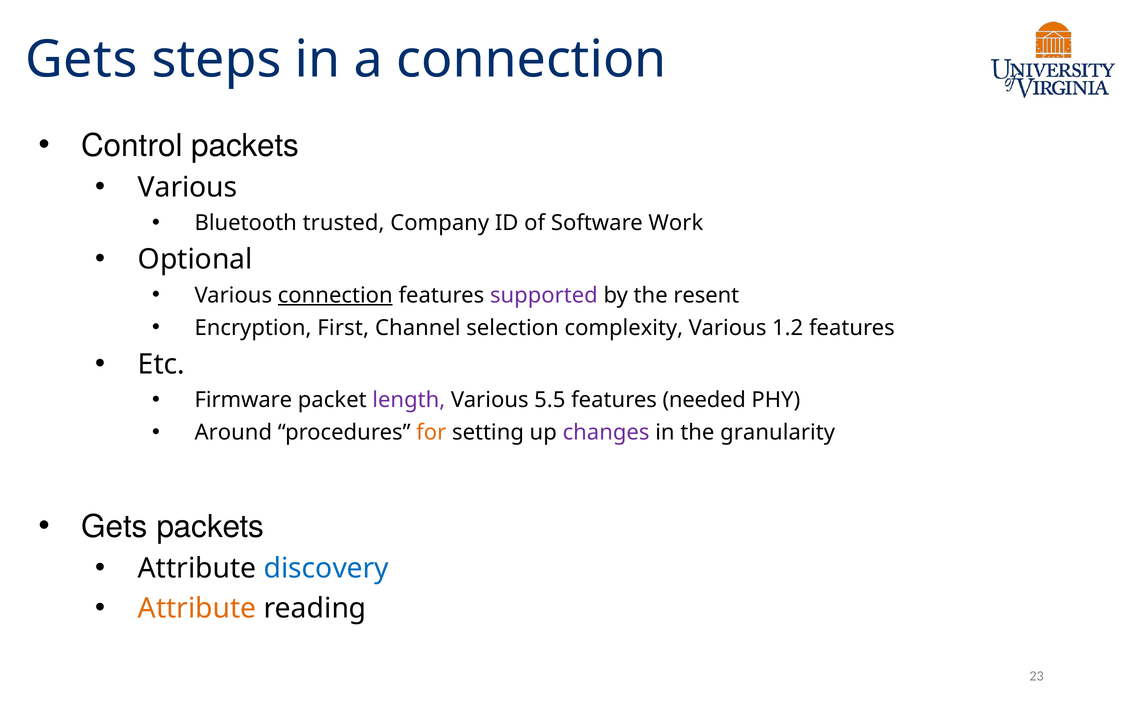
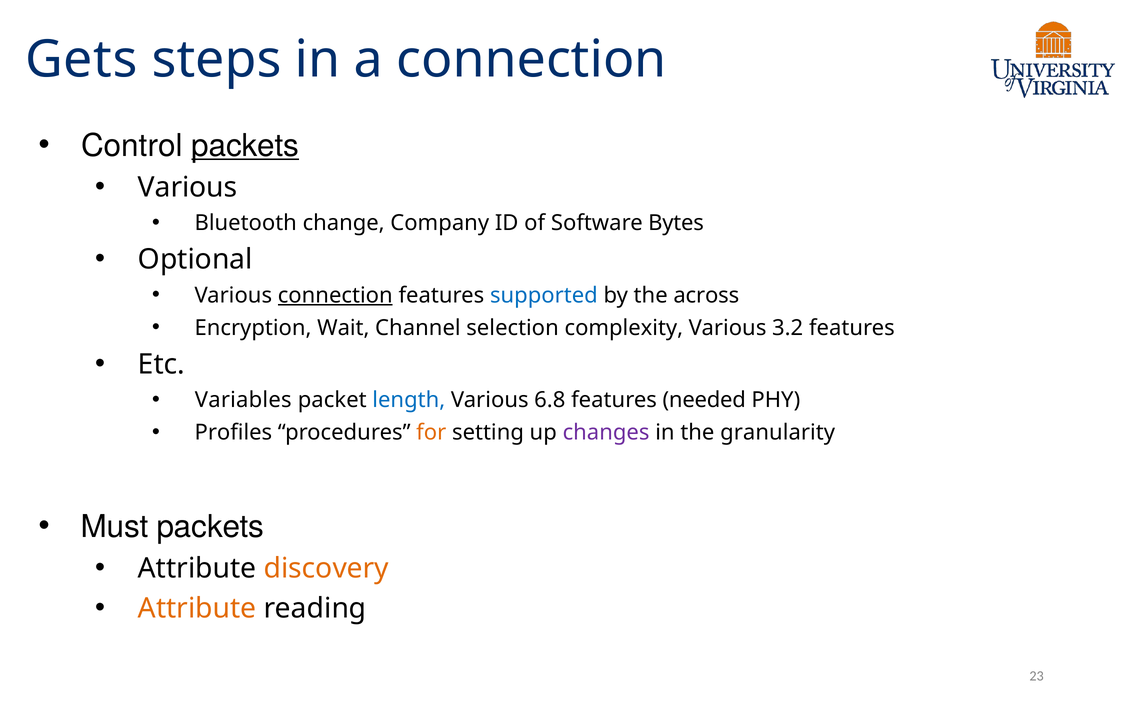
packets at (245, 146) underline: none -> present
trusted: trusted -> change
Work: Work -> Bytes
supported colour: purple -> blue
resent: resent -> across
First: First -> Wait
1.2: 1.2 -> 3.2
Firmware: Firmware -> Variables
length colour: purple -> blue
5.5: 5.5 -> 6.8
Around: Around -> Profiles
Gets at (114, 527): Gets -> Must
discovery colour: blue -> orange
